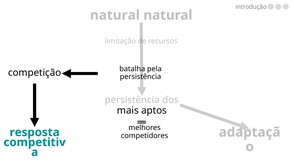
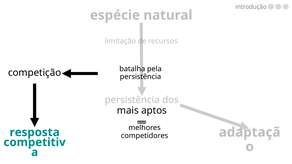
natural at (115, 15): natural -> espécie
